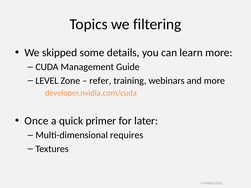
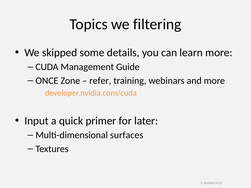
LEVEL: LEVEL -> ONCE
Once: Once -> Input
requires: requires -> surfaces
